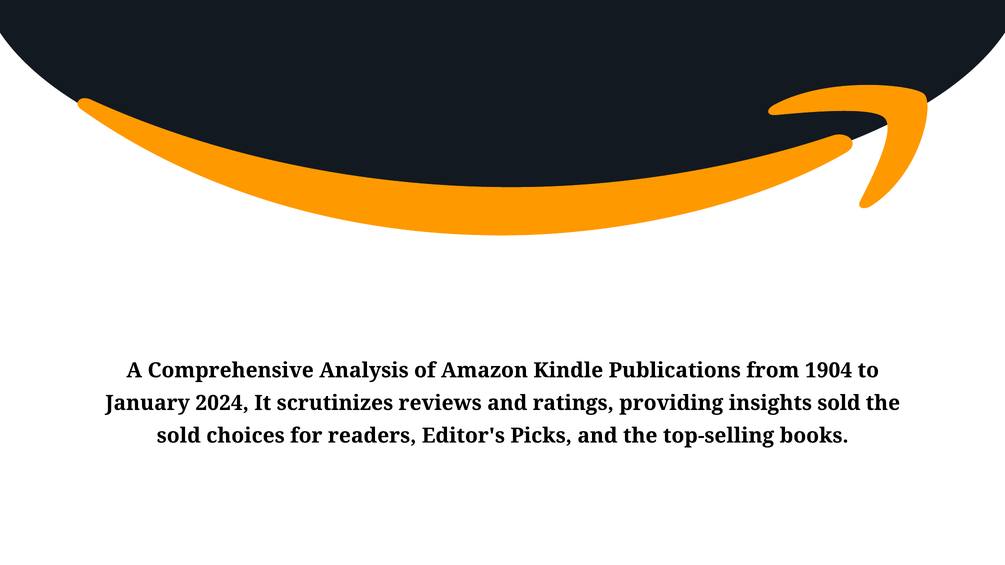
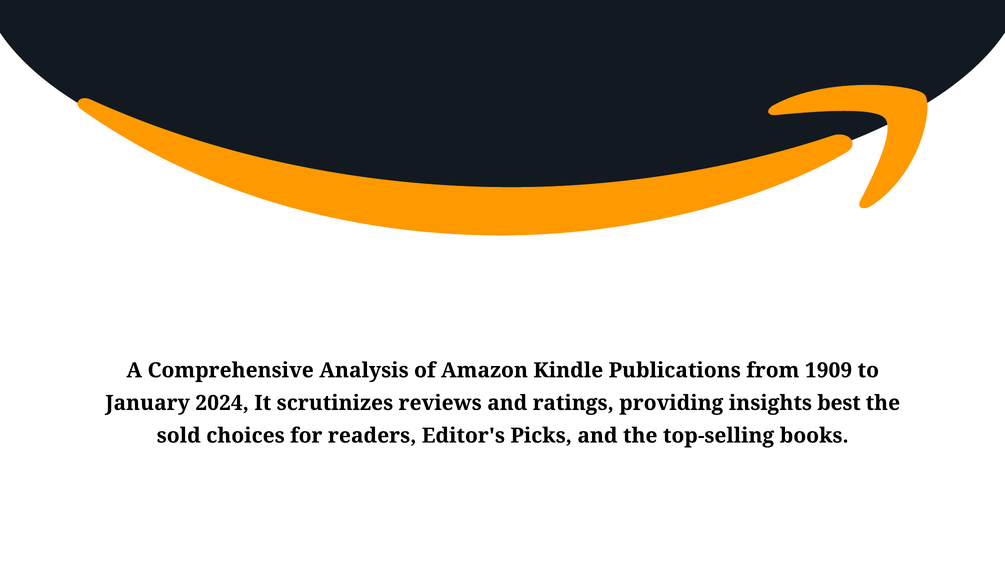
1904: 1904 -> 1909
insights sold: sold -> best
